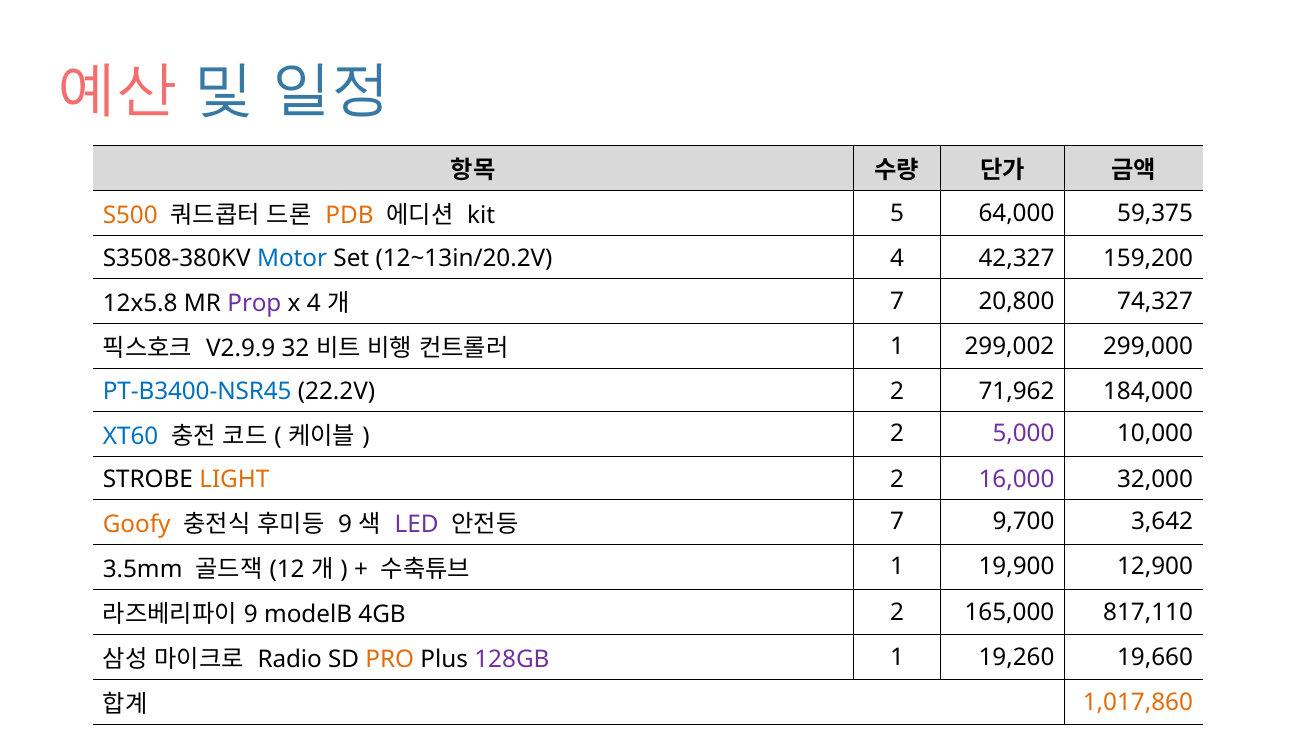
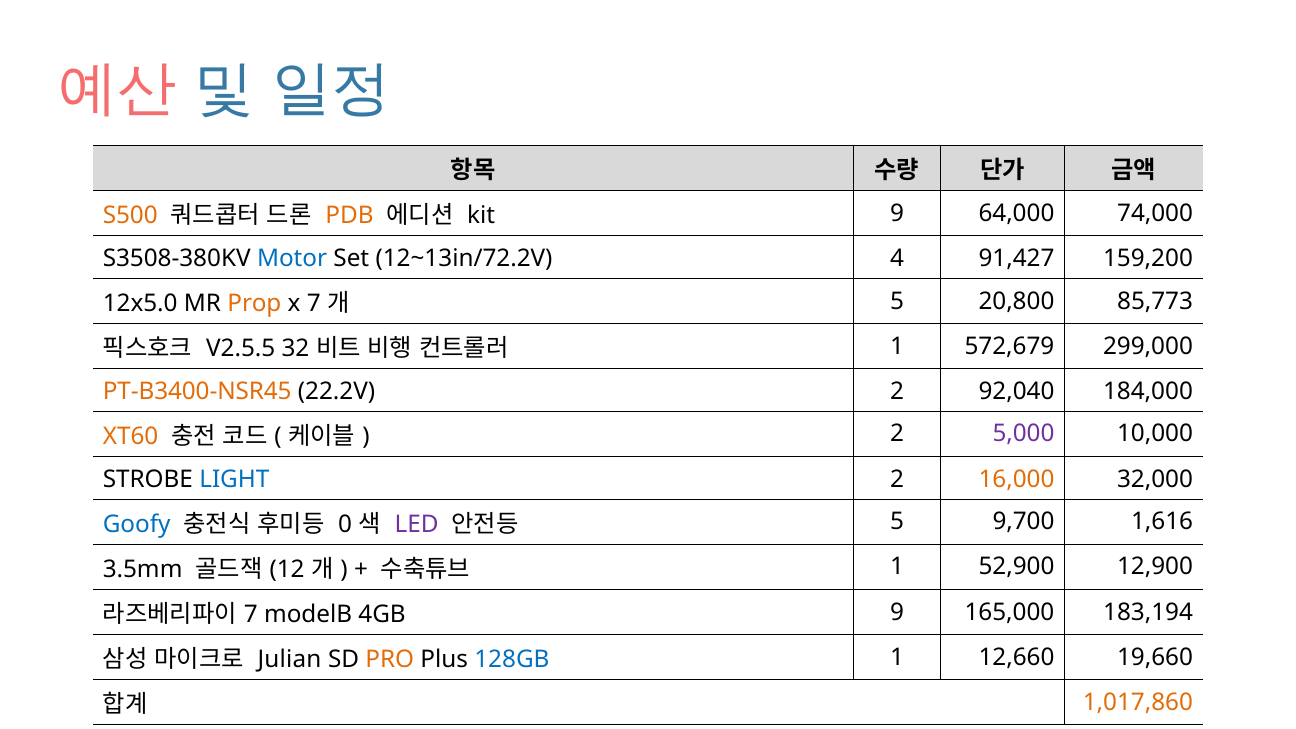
kit 5: 5 -> 9
59,375: 59,375 -> 74,000
12~13in/20.2V: 12~13in/20.2V -> 12~13in/72.2V
42,327: 42,327 -> 91,427
12x5.8: 12x5.8 -> 12x5.0
Prop colour: purple -> orange
x 4: 4 -> 7
7 at (897, 301): 7 -> 5
74,327: 74,327 -> 85,773
V2.9.9: V2.9.9 -> V2.5.5
299,002: 299,002 -> 572,679
PT-B3400-NSR45 colour: blue -> orange
71,962: 71,962 -> 92,040
XT60 colour: blue -> orange
LIGHT colour: orange -> blue
16,000 colour: purple -> orange
Goofy colour: orange -> blue
9 at (345, 524): 9 -> 0
7 at (897, 522): 7 -> 5
3,642: 3,642 -> 1,616
19,900: 19,900 -> 52,900
9 at (251, 614): 9 -> 7
4GB 2: 2 -> 9
817,110: 817,110 -> 183,194
Radio: Radio -> Julian
128GB colour: purple -> blue
19,260: 19,260 -> 12,660
